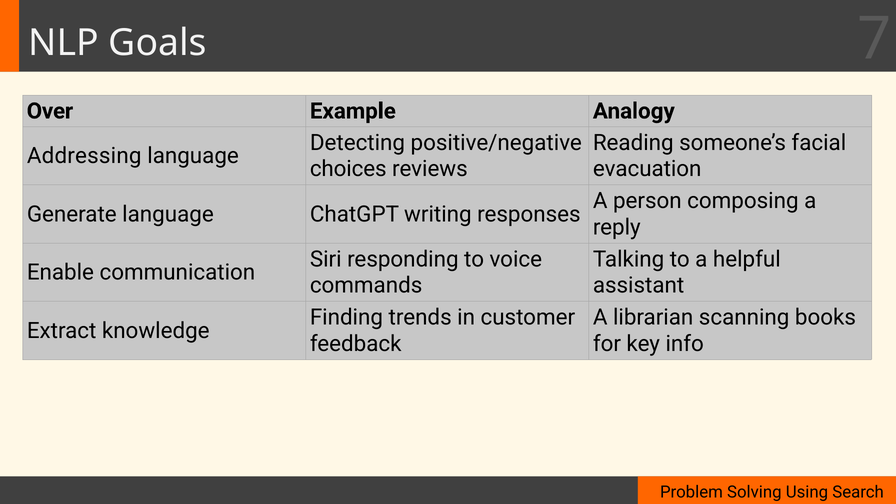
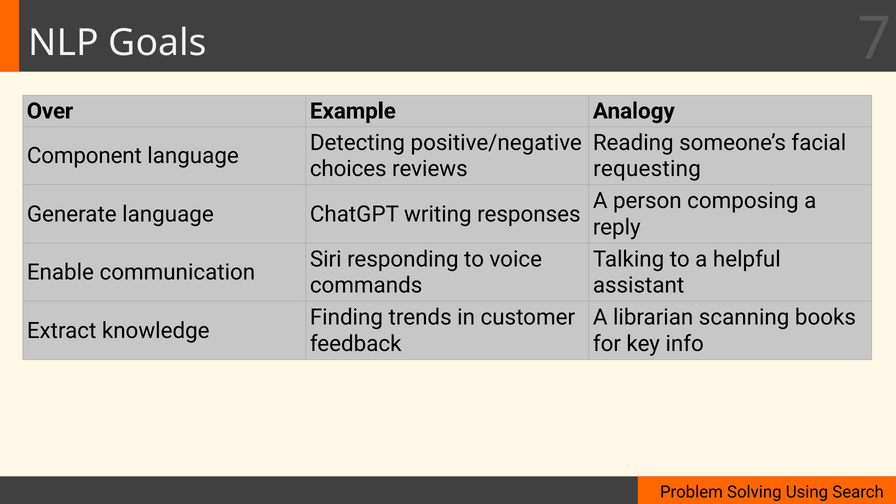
Addressing: Addressing -> Component
evacuation: evacuation -> requesting
